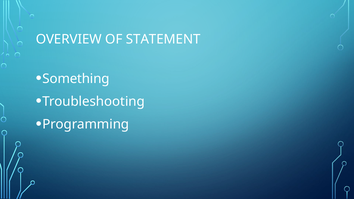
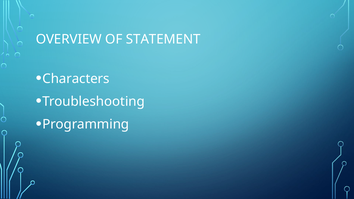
Something: Something -> Characters
